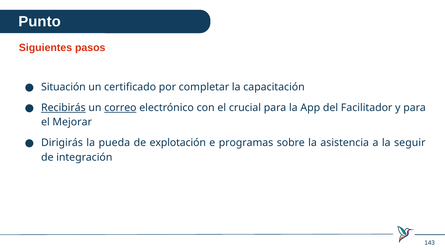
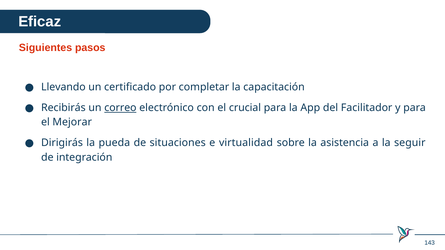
Punto: Punto -> Eficaz
Situación: Situación -> Llevando
Recibirás underline: present -> none
explotación: explotación -> situaciones
programas: programas -> virtualidad
